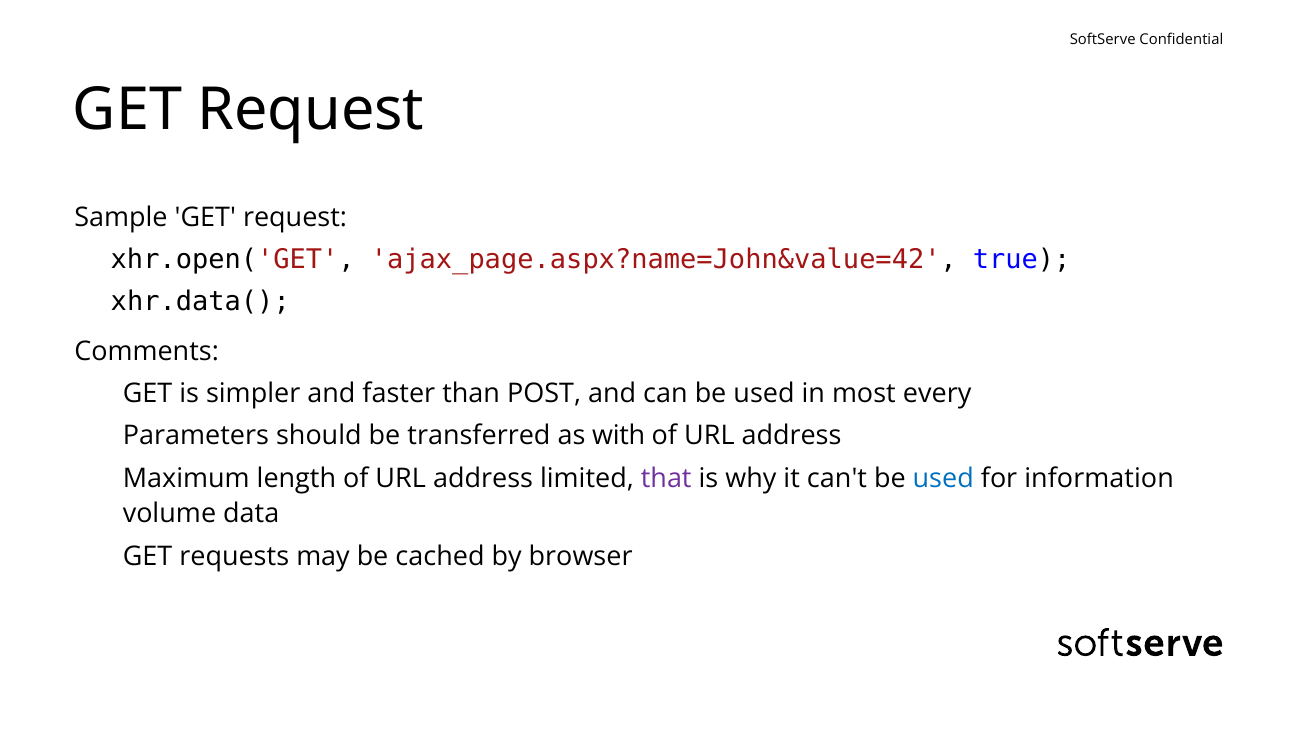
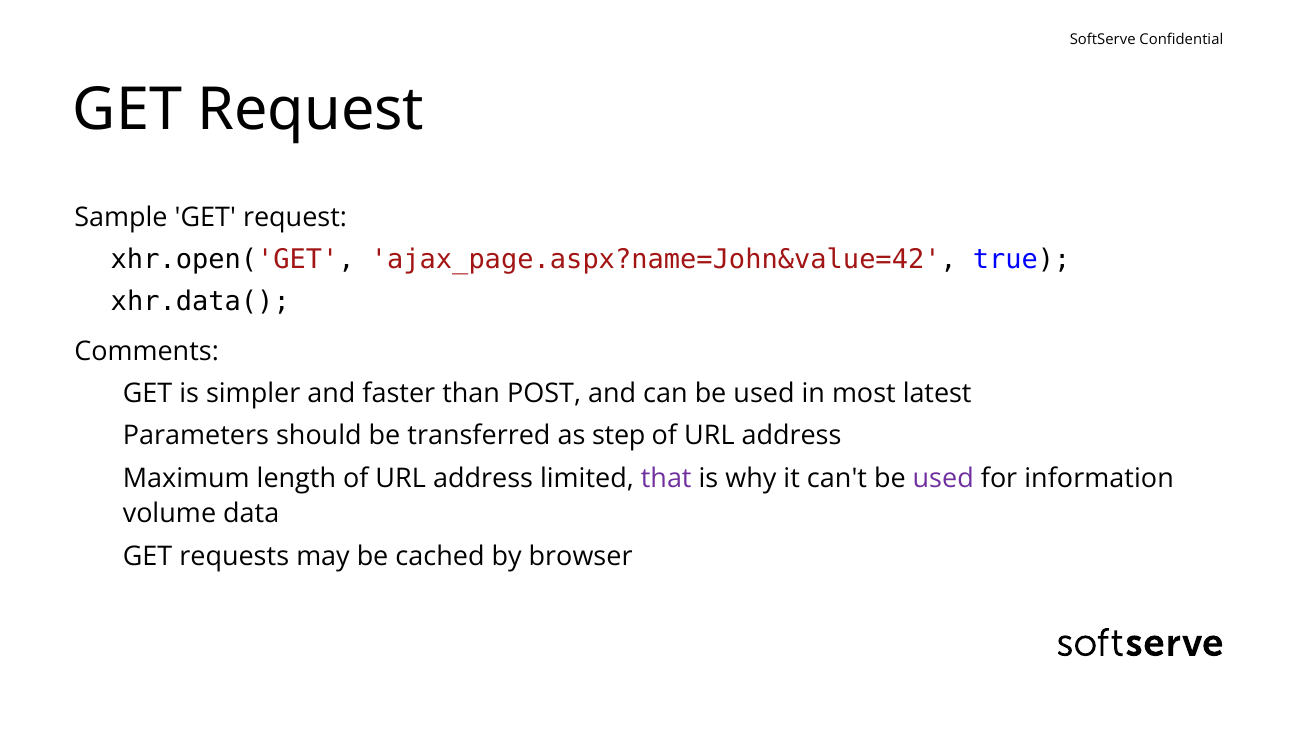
every: every -> latest
with: with -> step
used at (943, 478) colour: blue -> purple
